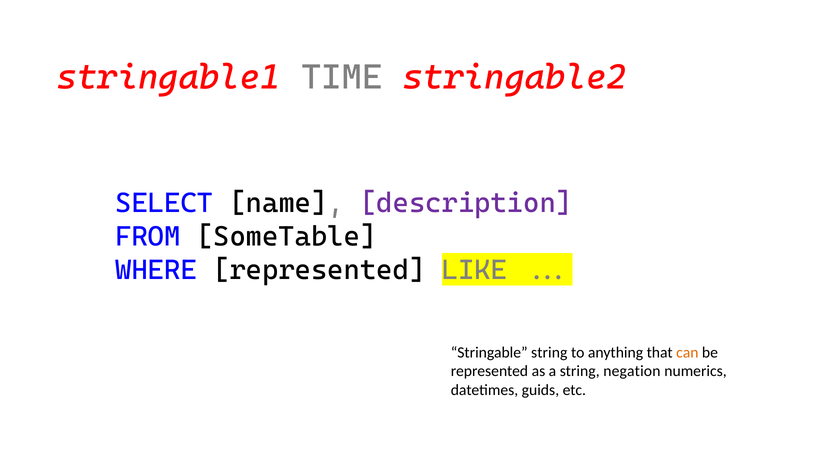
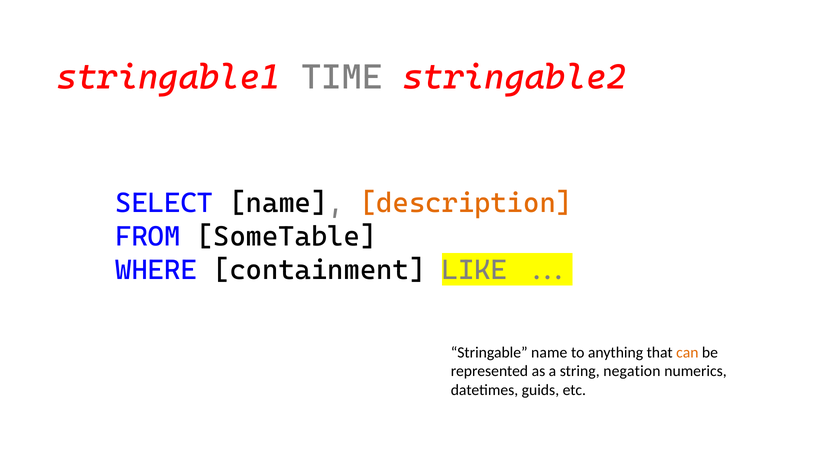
description colour: purple -> orange
WHERE represented: represented -> containment
Stringable string: string -> name
